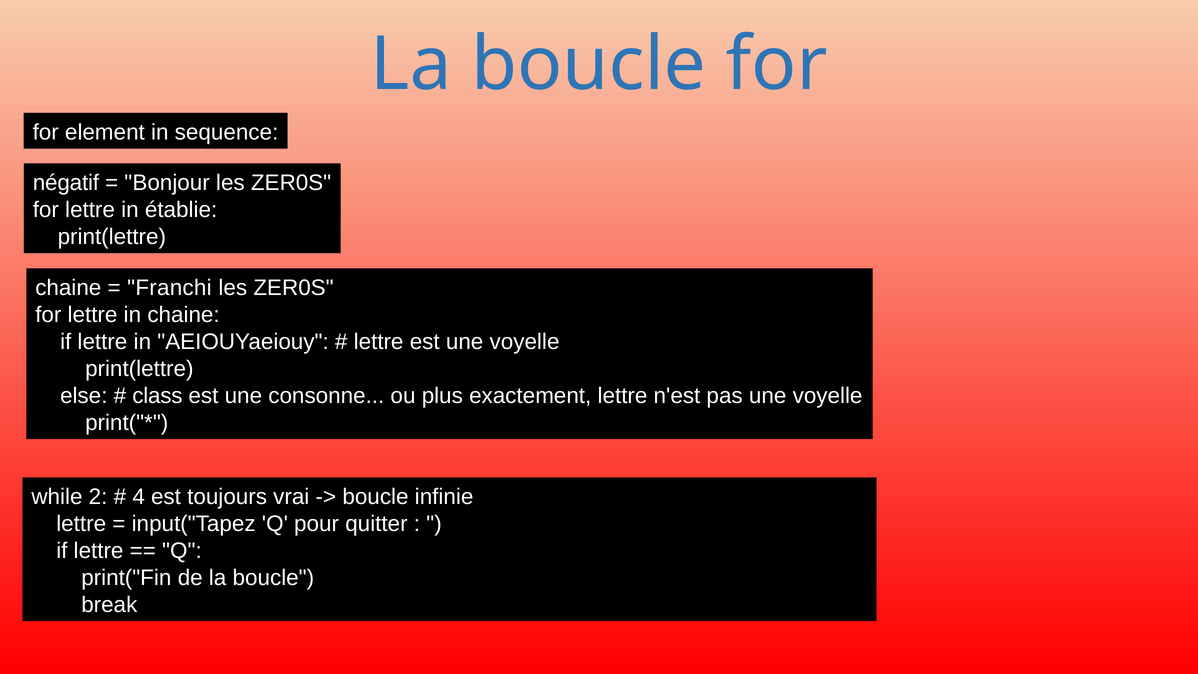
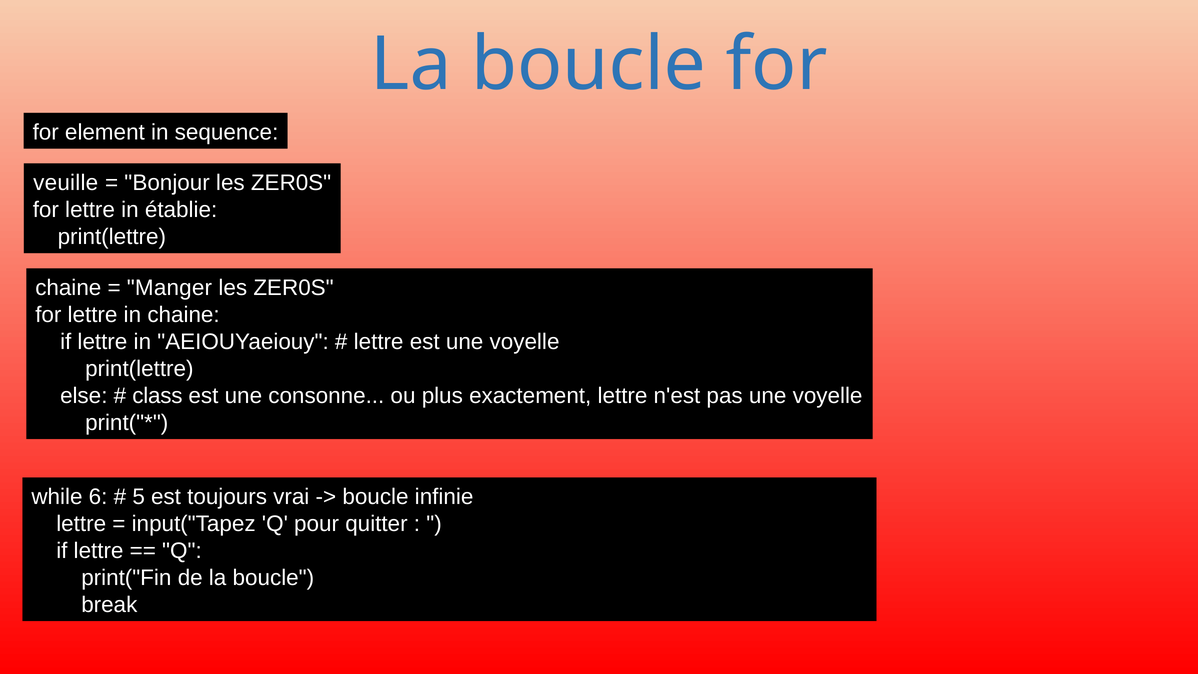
négatif: négatif -> veuille
Franchi: Franchi -> Manger
2: 2 -> 6
4: 4 -> 5
